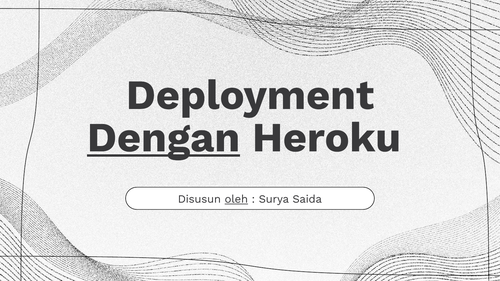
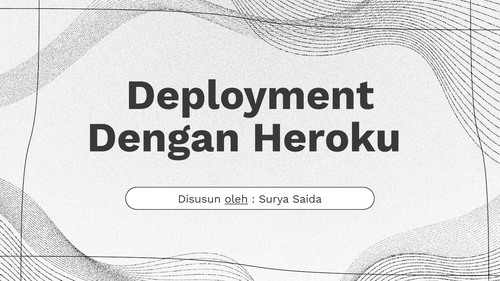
Dengan underline: present -> none
